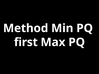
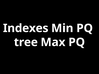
Method: Method -> Indexes
first: first -> tree
